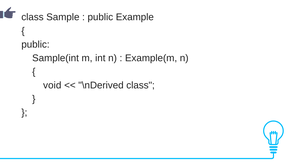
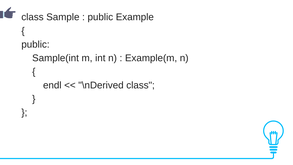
void: void -> endl
